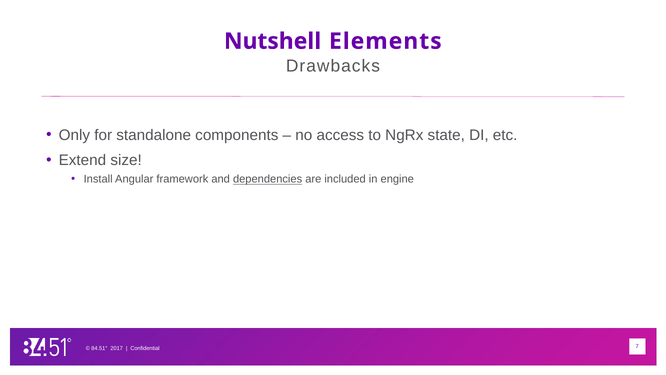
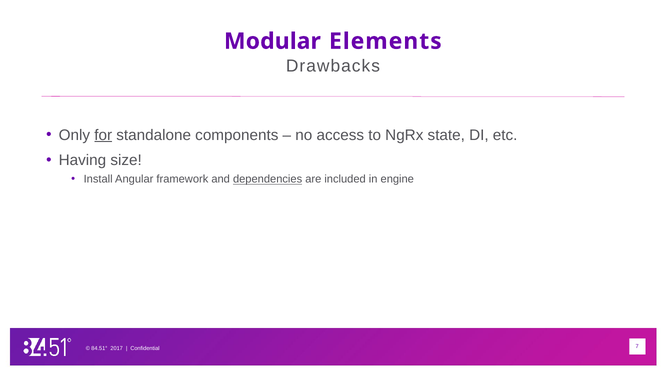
Nutshell: Nutshell -> Modular
for underline: none -> present
Extend: Extend -> Having
